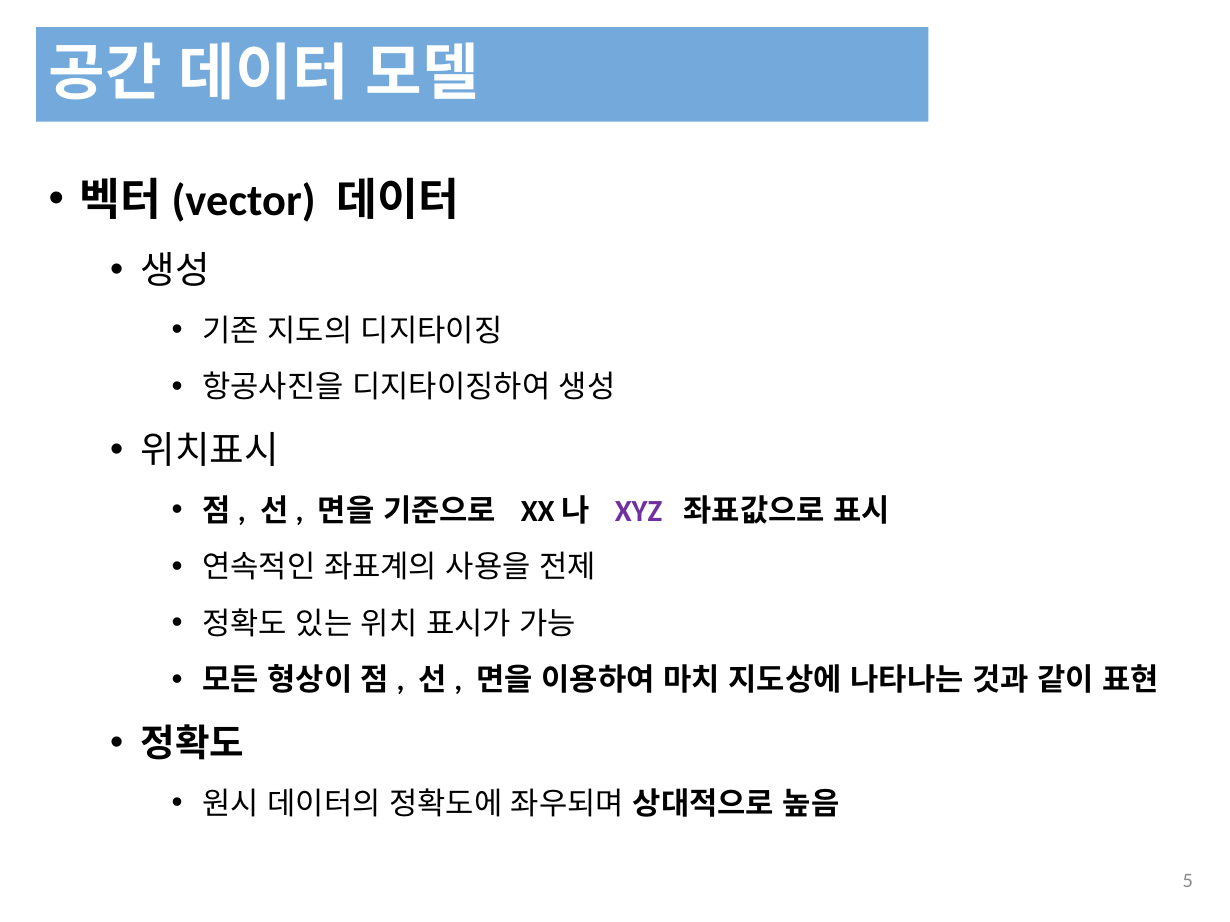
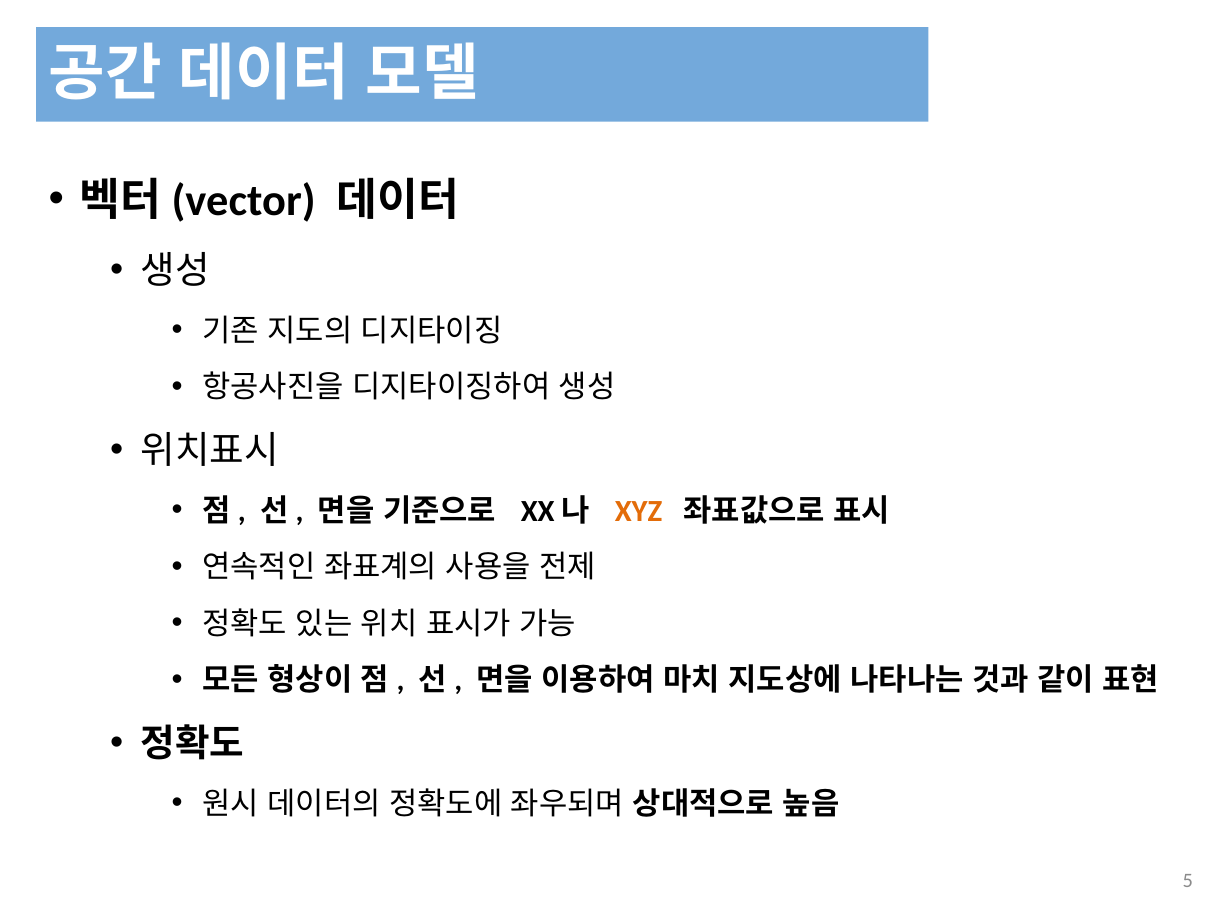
XYZ colour: purple -> orange
